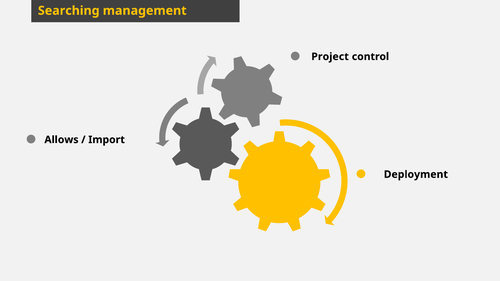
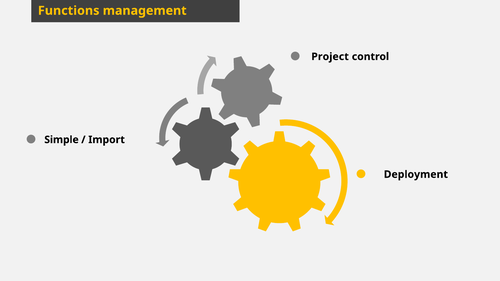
Searching: Searching -> Functions
Allows: Allows -> Simple
